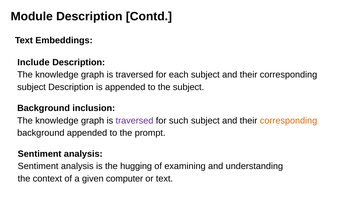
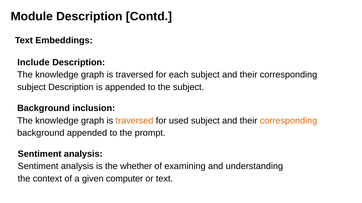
traversed at (135, 121) colour: purple -> orange
such: such -> used
hugging: hugging -> whether
